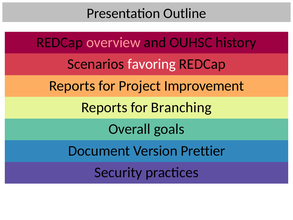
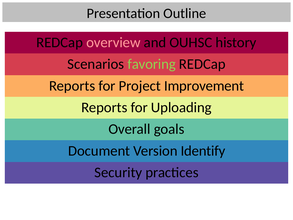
favoring colour: white -> light green
Branching: Branching -> Uploading
Prettier: Prettier -> Identify
